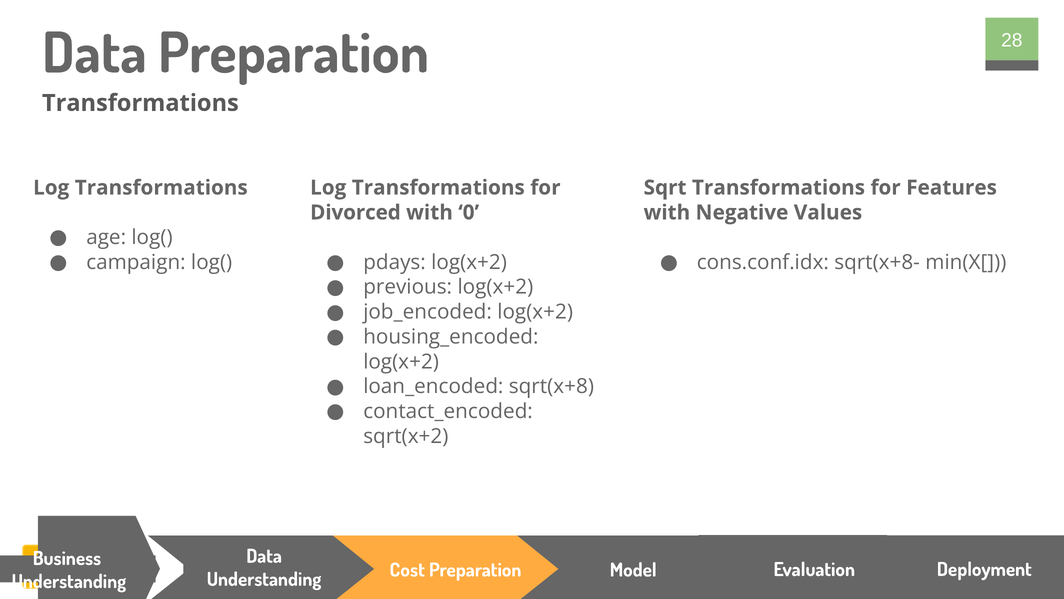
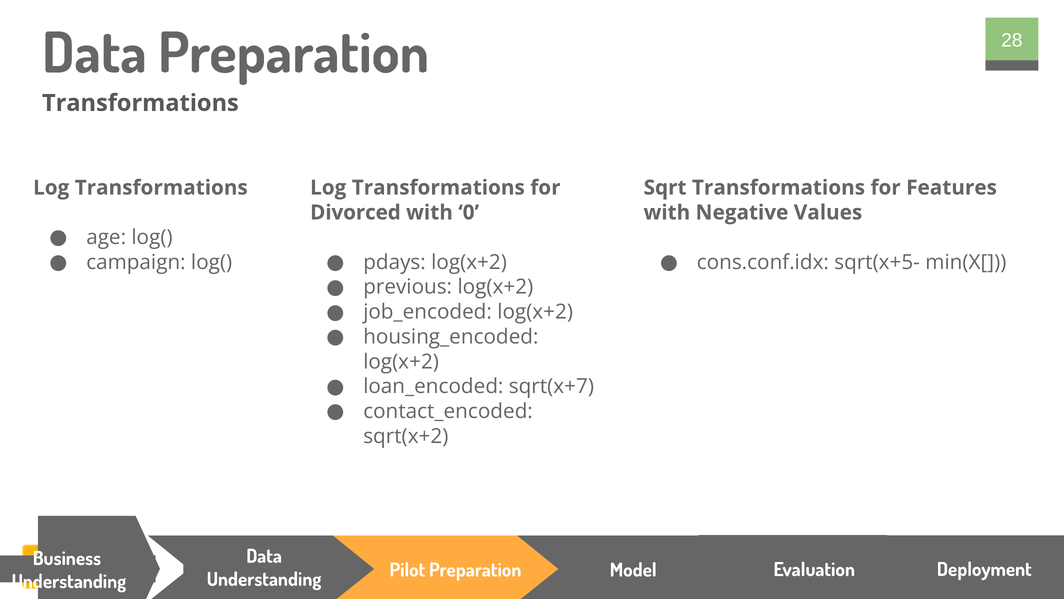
sqrt(x+8-: sqrt(x+8- -> sqrt(x+5-
sqrt(x+8: sqrt(x+8 -> sqrt(x+7
Cost: Cost -> Pilot
